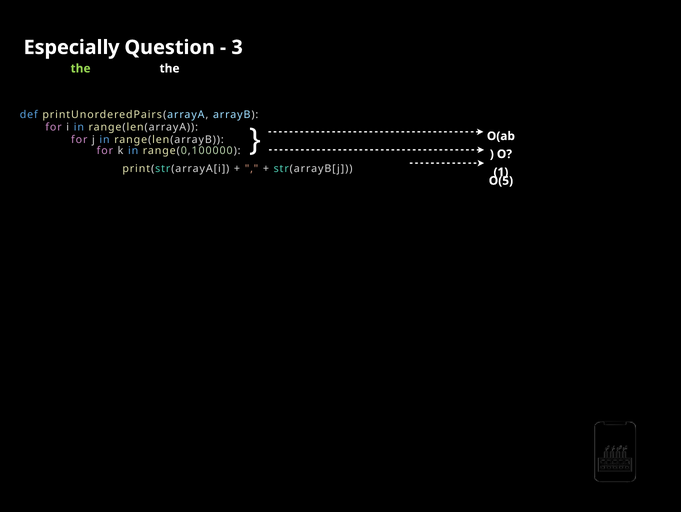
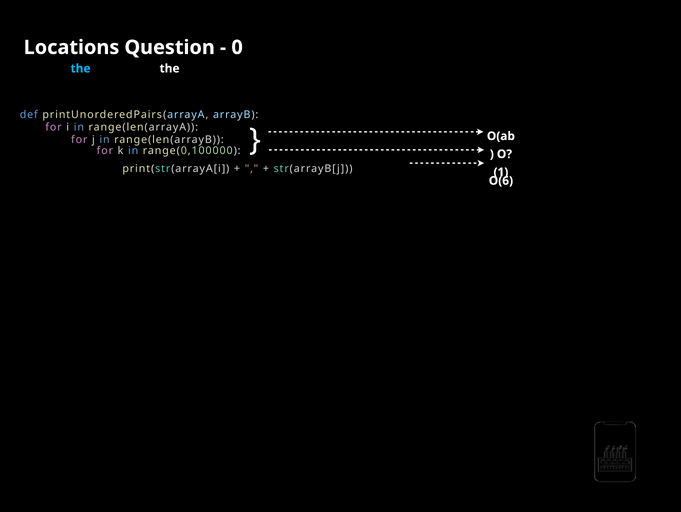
Especially: Especially -> Locations
3: 3 -> 0
the at (81, 68) colour: light green -> light blue
O(5: O(5 -> O(6
